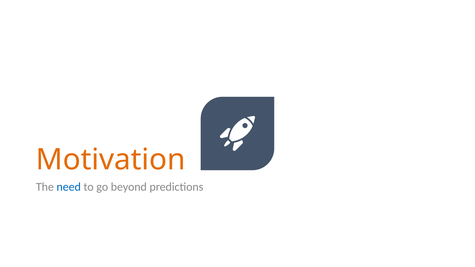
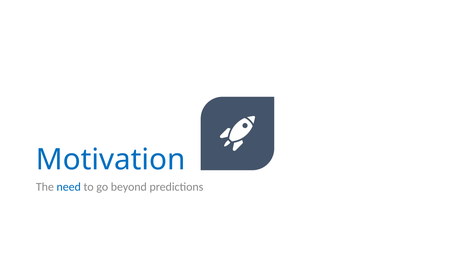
Motivation colour: orange -> blue
